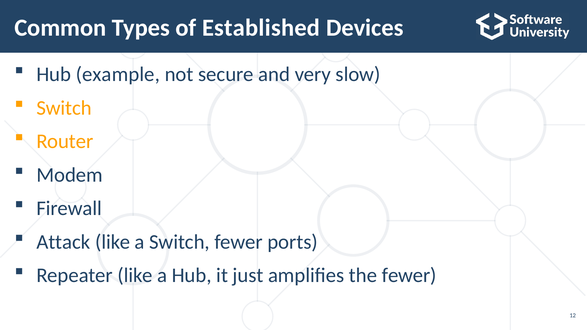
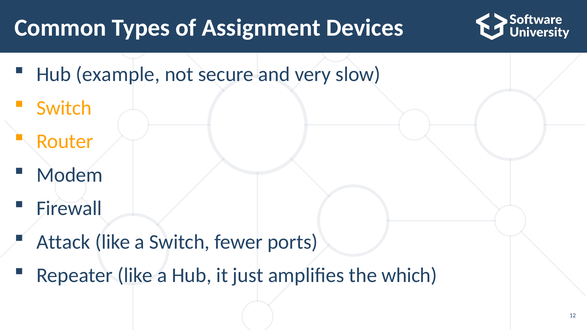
Established: Established -> Assignment
the fewer: fewer -> which
